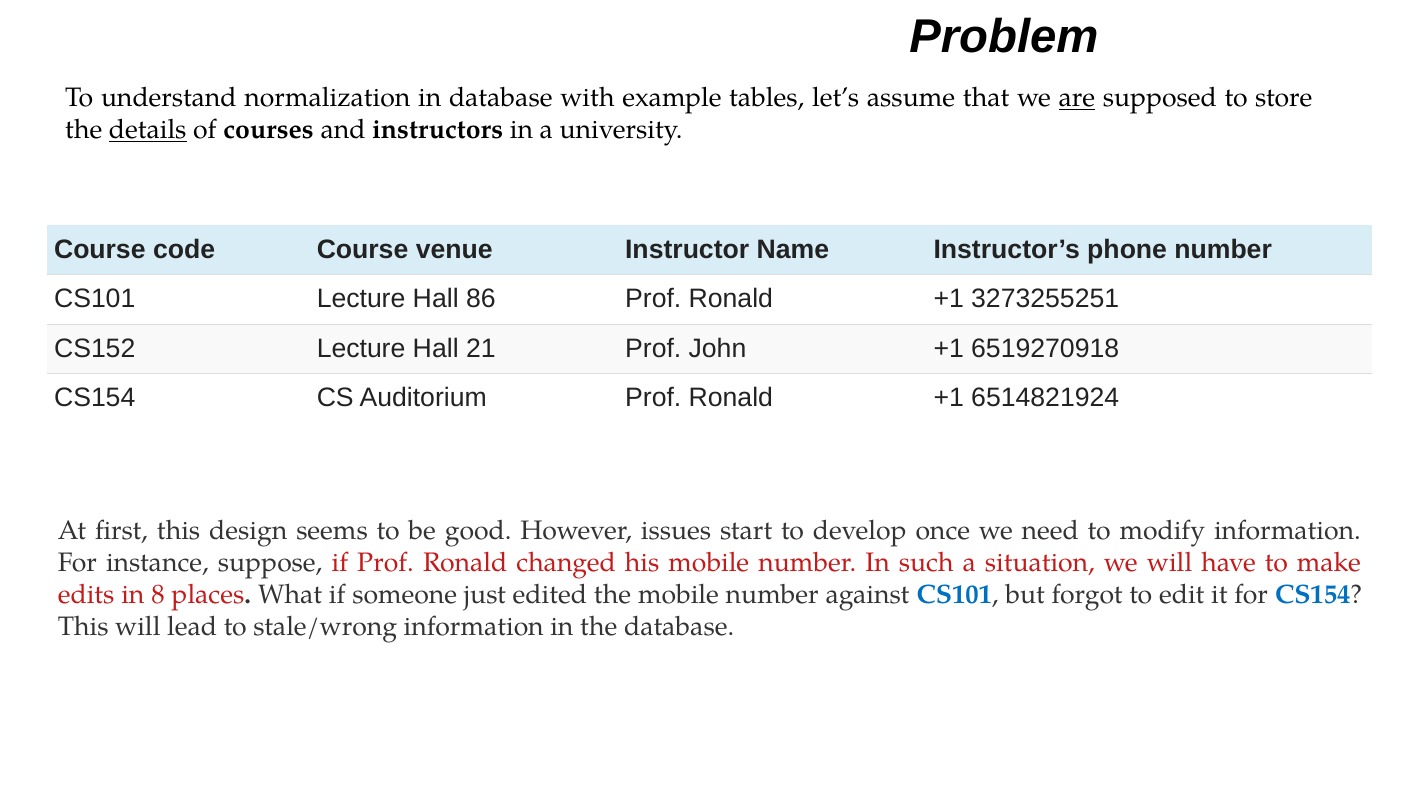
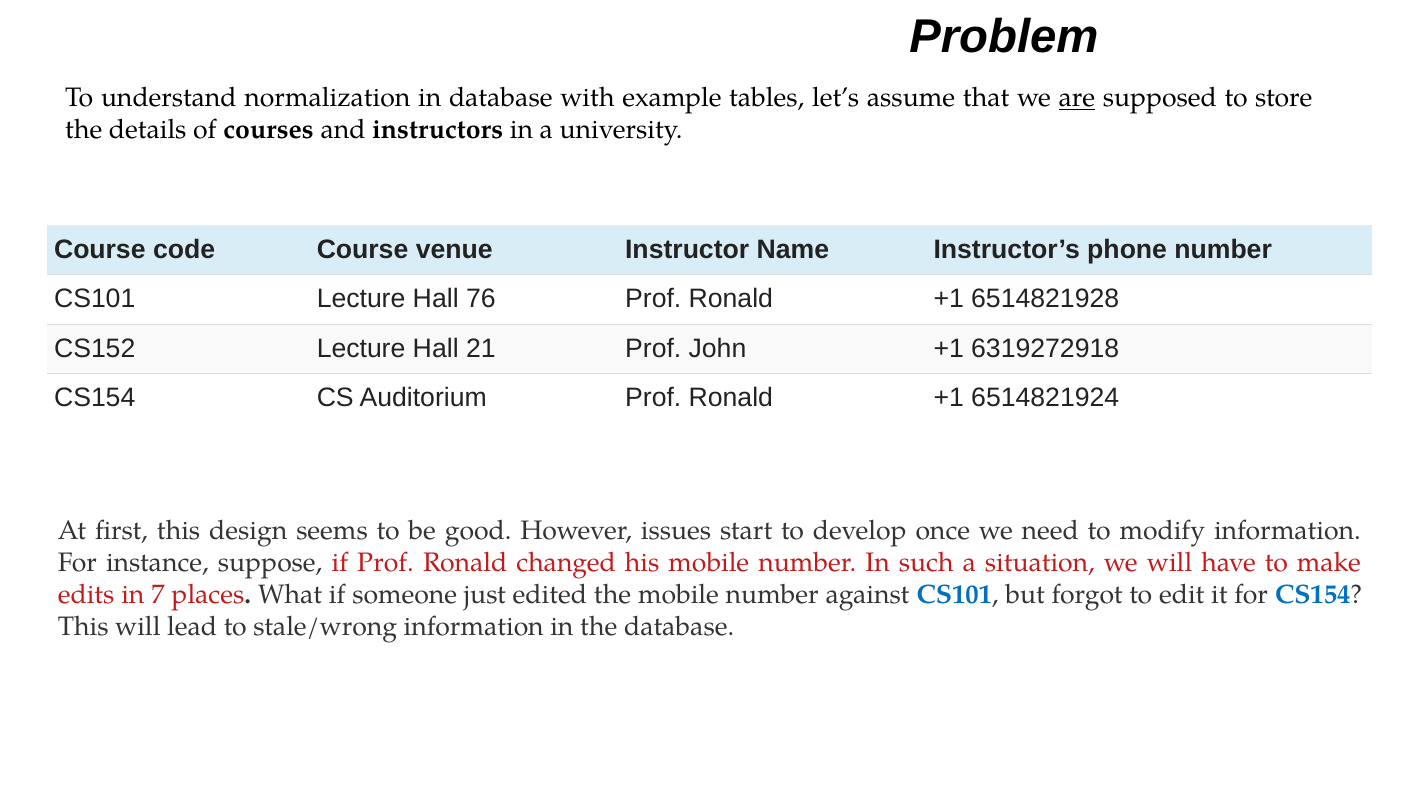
details underline: present -> none
86: 86 -> 76
3273255251: 3273255251 -> 6514821928
6519270918: 6519270918 -> 6319272918
8: 8 -> 7
